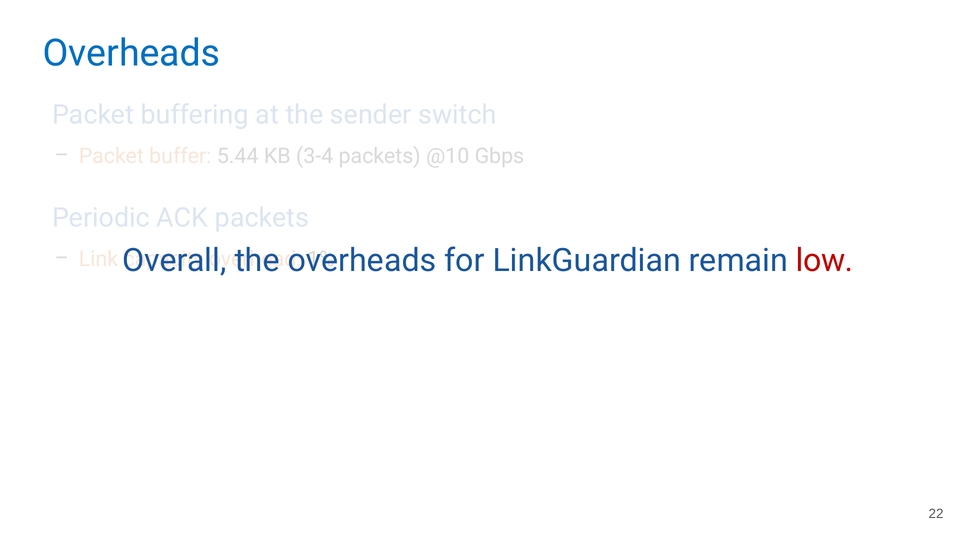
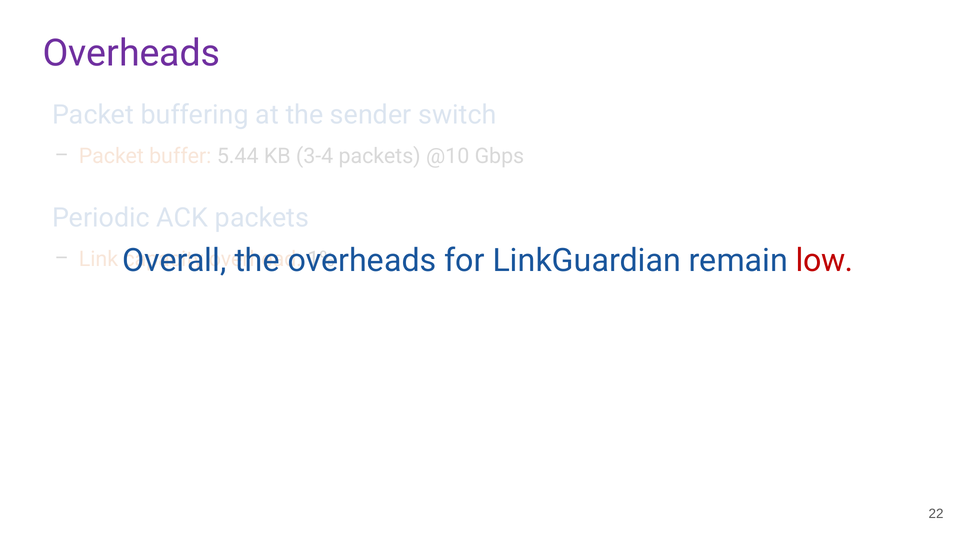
Overheads at (131, 53) colour: blue -> purple
